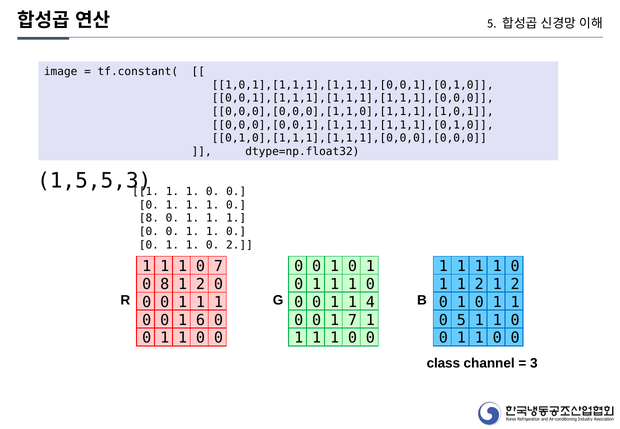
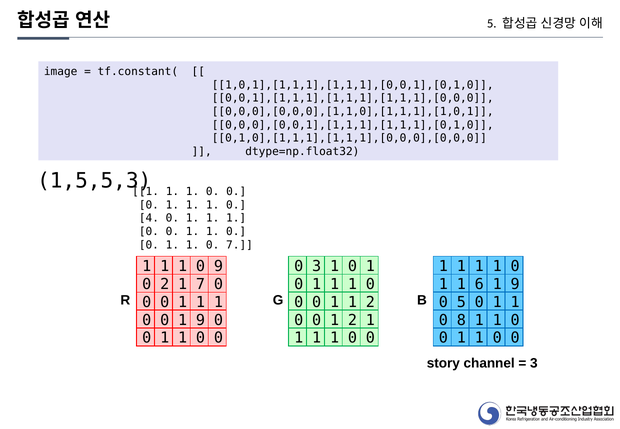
8 at (149, 218): 8 -> 4
0 2: 2 -> 7
0 7: 7 -> 9
0 at (317, 266): 0 -> 3
1 1 2: 2 -> 6
2 at (515, 284): 2 -> 9
8 at (165, 284): 8 -> 2
2 at (201, 284): 2 -> 7
1 1 4: 4 -> 2
1 at (461, 302): 1 -> 5
0 1 6: 6 -> 9
0 1 7: 7 -> 2
0 5: 5 -> 8
class: class -> story
